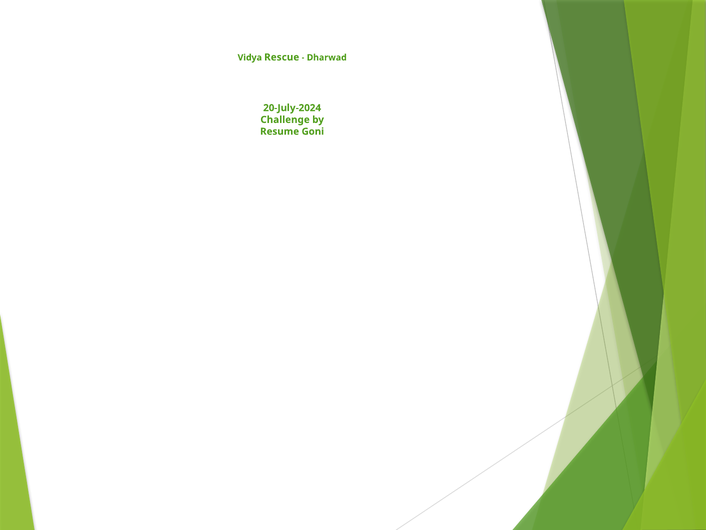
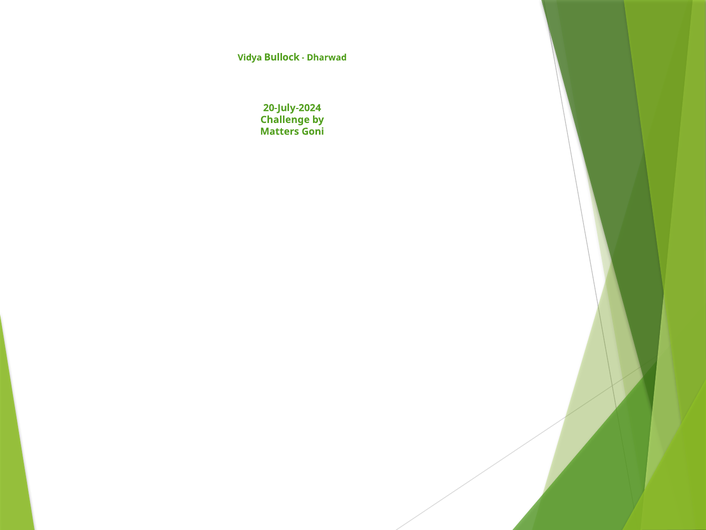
Rescue: Rescue -> Bullock
Resume: Resume -> Matters
